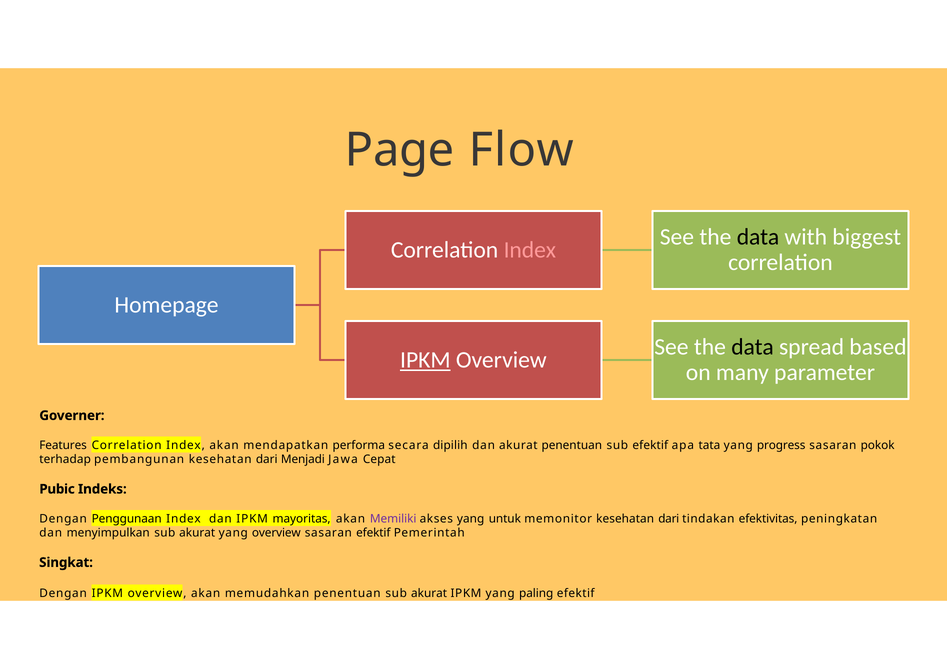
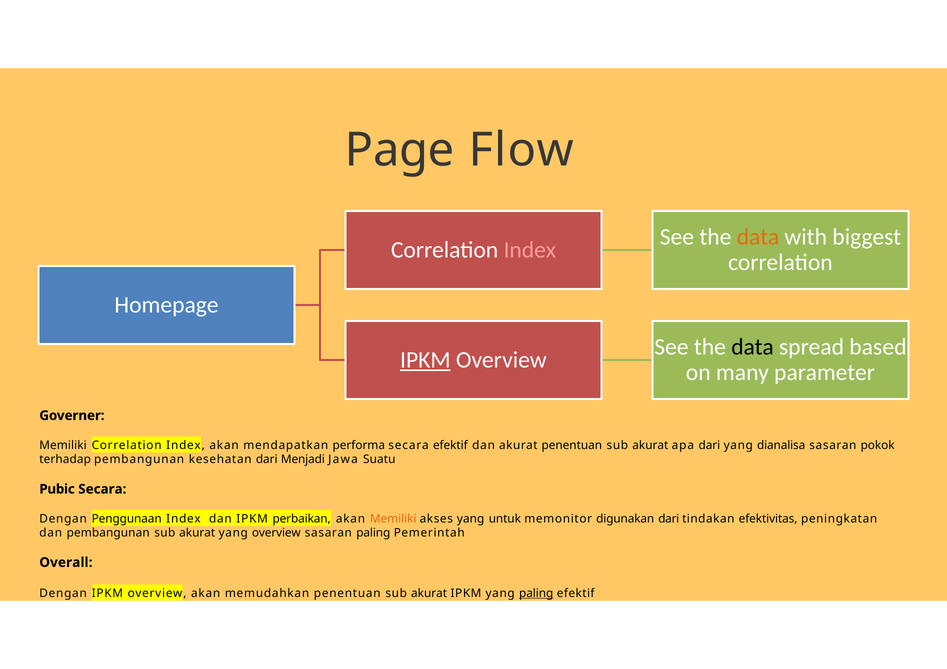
data at (758, 237) colour: black -> orange
Features at (63, 445): Features -> Memiliki
secara dipilih: dipilih -> efektif
efektif at (650, 445): efektif -> akurat
apa tata: tata -> dari
progress: progress -> dianalisa
Cepat: Cepat -> Suatu
Pubic Indeks: Indeks -> Secara
mayoritas: mayoritas -> perbaikan
Memiliki at (393, 519) colour: purple -> orange
memonitor kesehatan: kesehatan -> digunakan
dan menyimpulkan: menyimpulkan -> pembangunan
sasaran efektif: efektif -> paling
Singkat: Singkat -> Overall
paling at (536, 593) underline: none -> present
